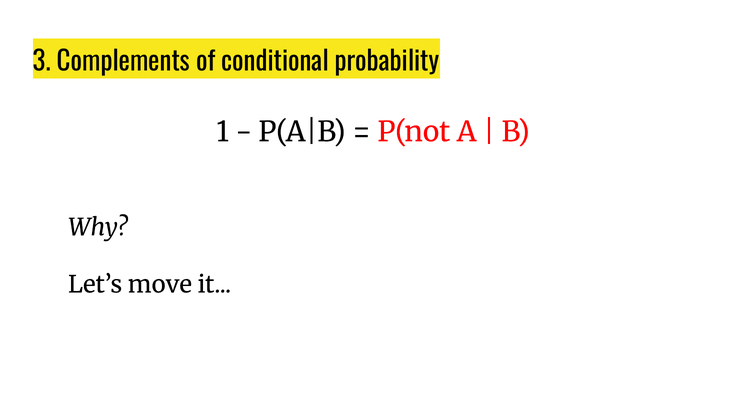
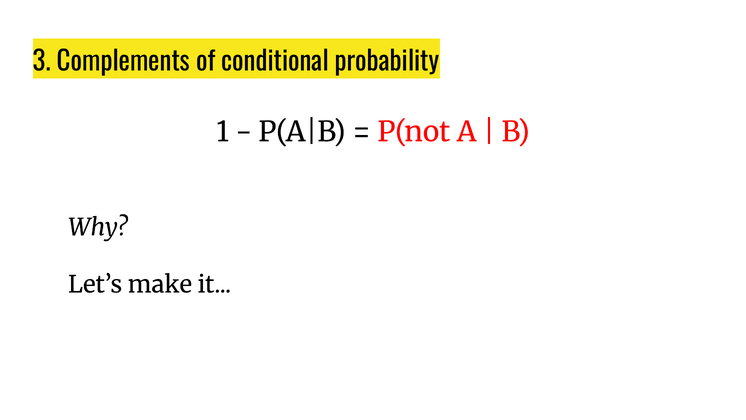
move: move -> make
